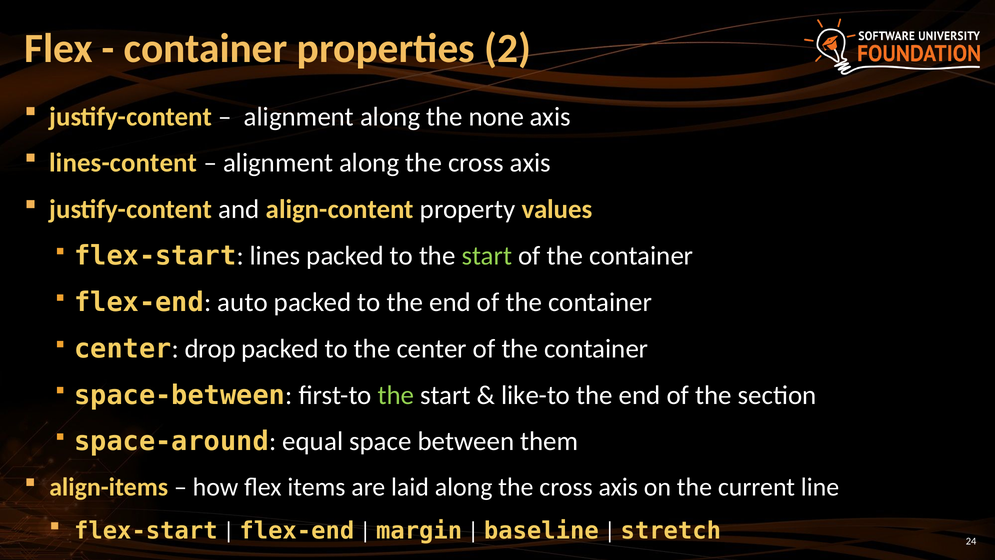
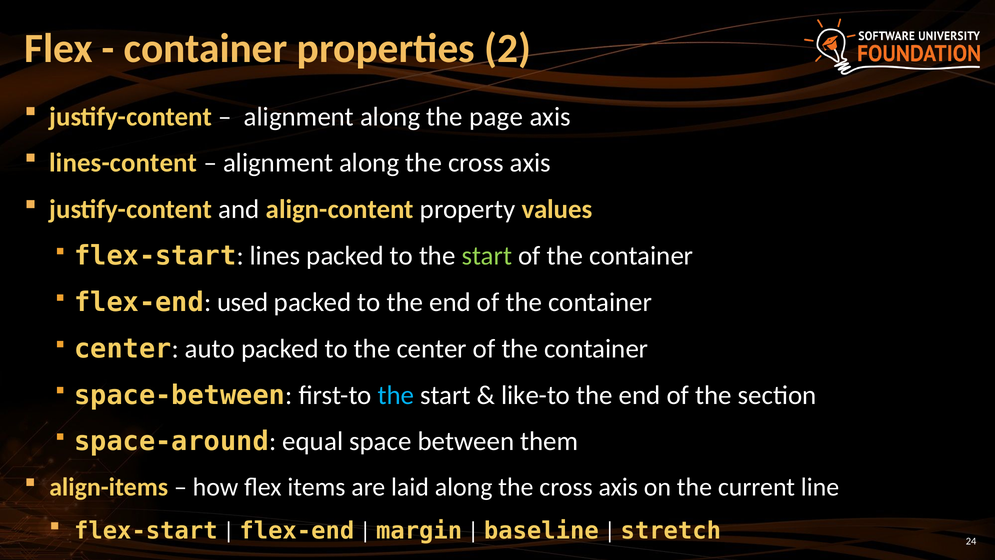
none: none -> page
auto: auto -> used
drop: drop -> auto
the at (396, 395) colour: light green -> light blue
